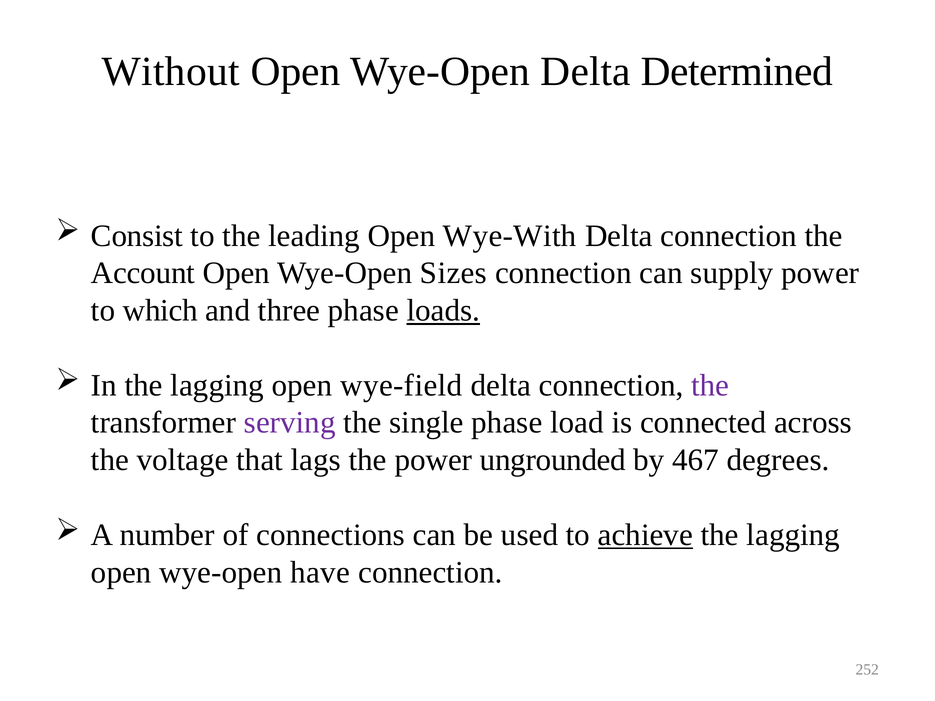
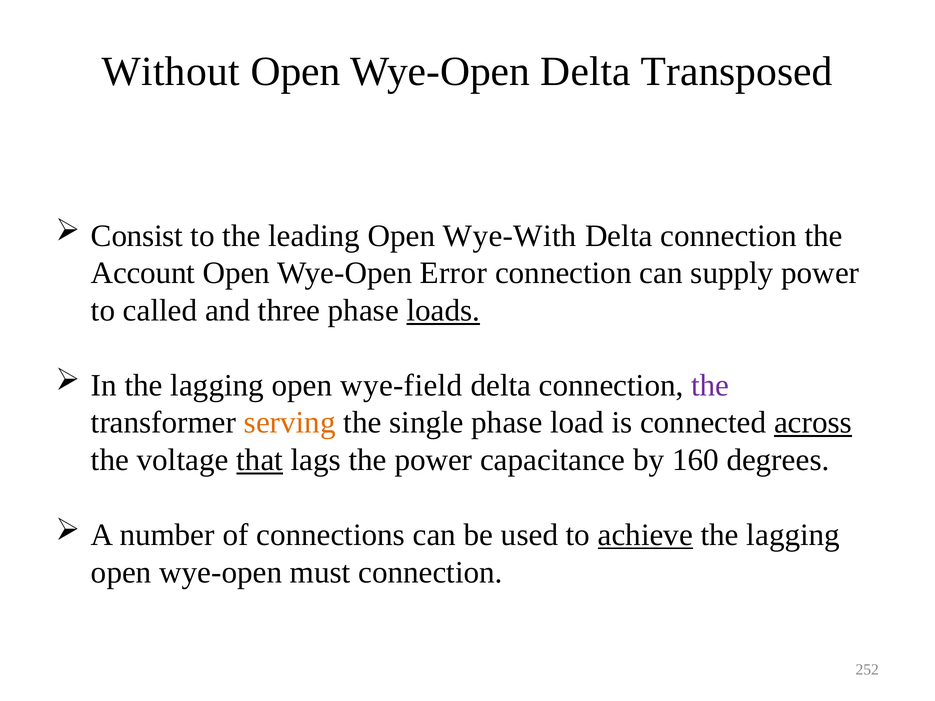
Determined: Determined -> Transposed
Sizes: Sizes -> Error
which: which -> called
serving colour: purple -> orange
across underline: none -> present
that underline: none -> present
ungrounded: ungrounded -> capacitance
467: 467 -> 160
have: have -> must
